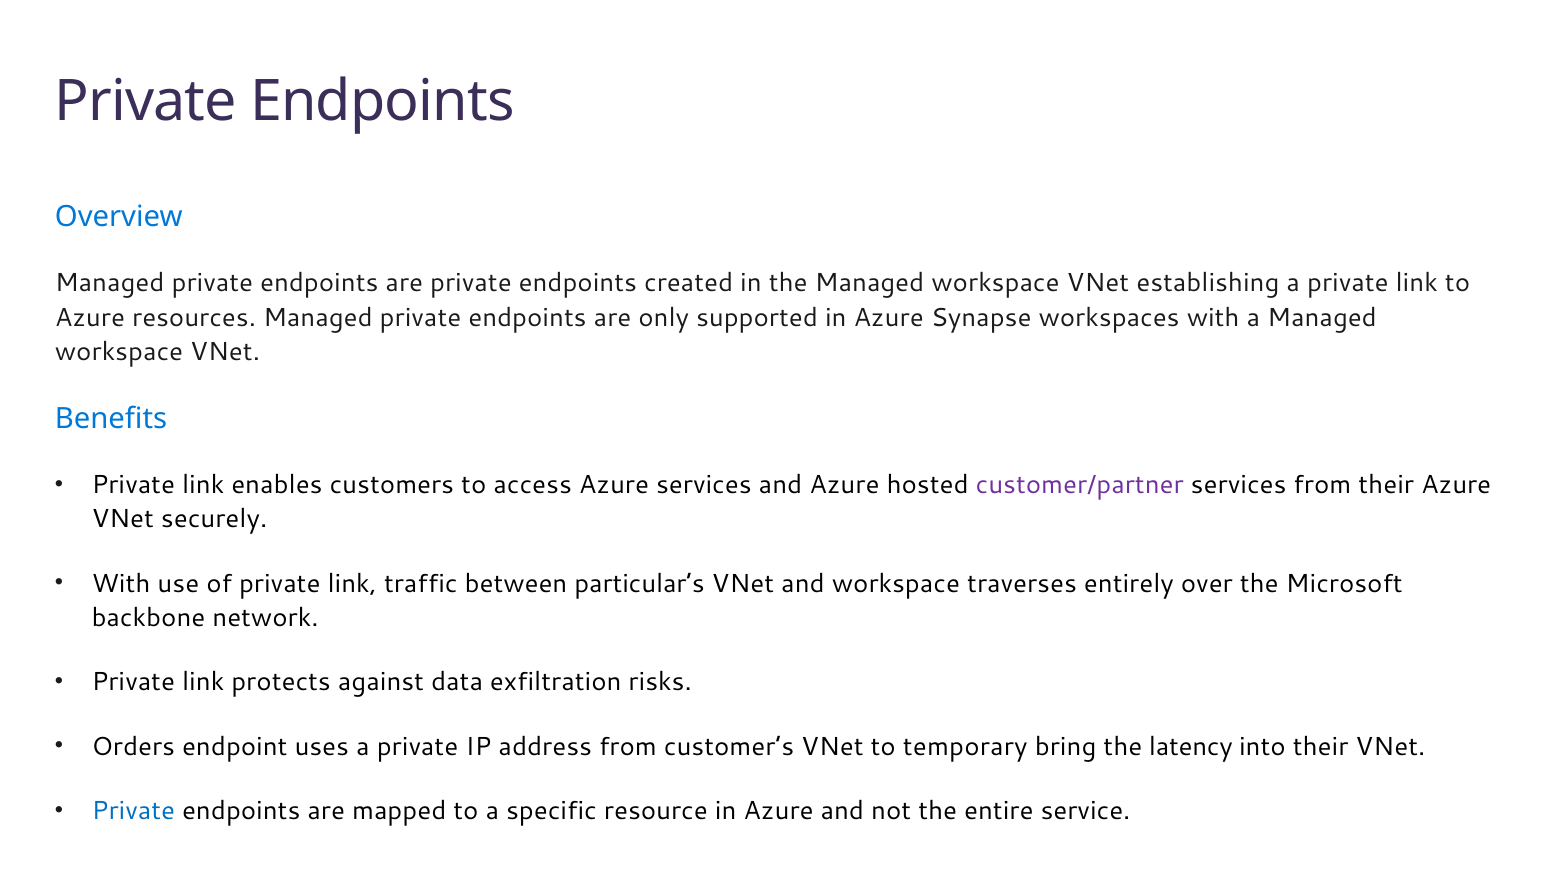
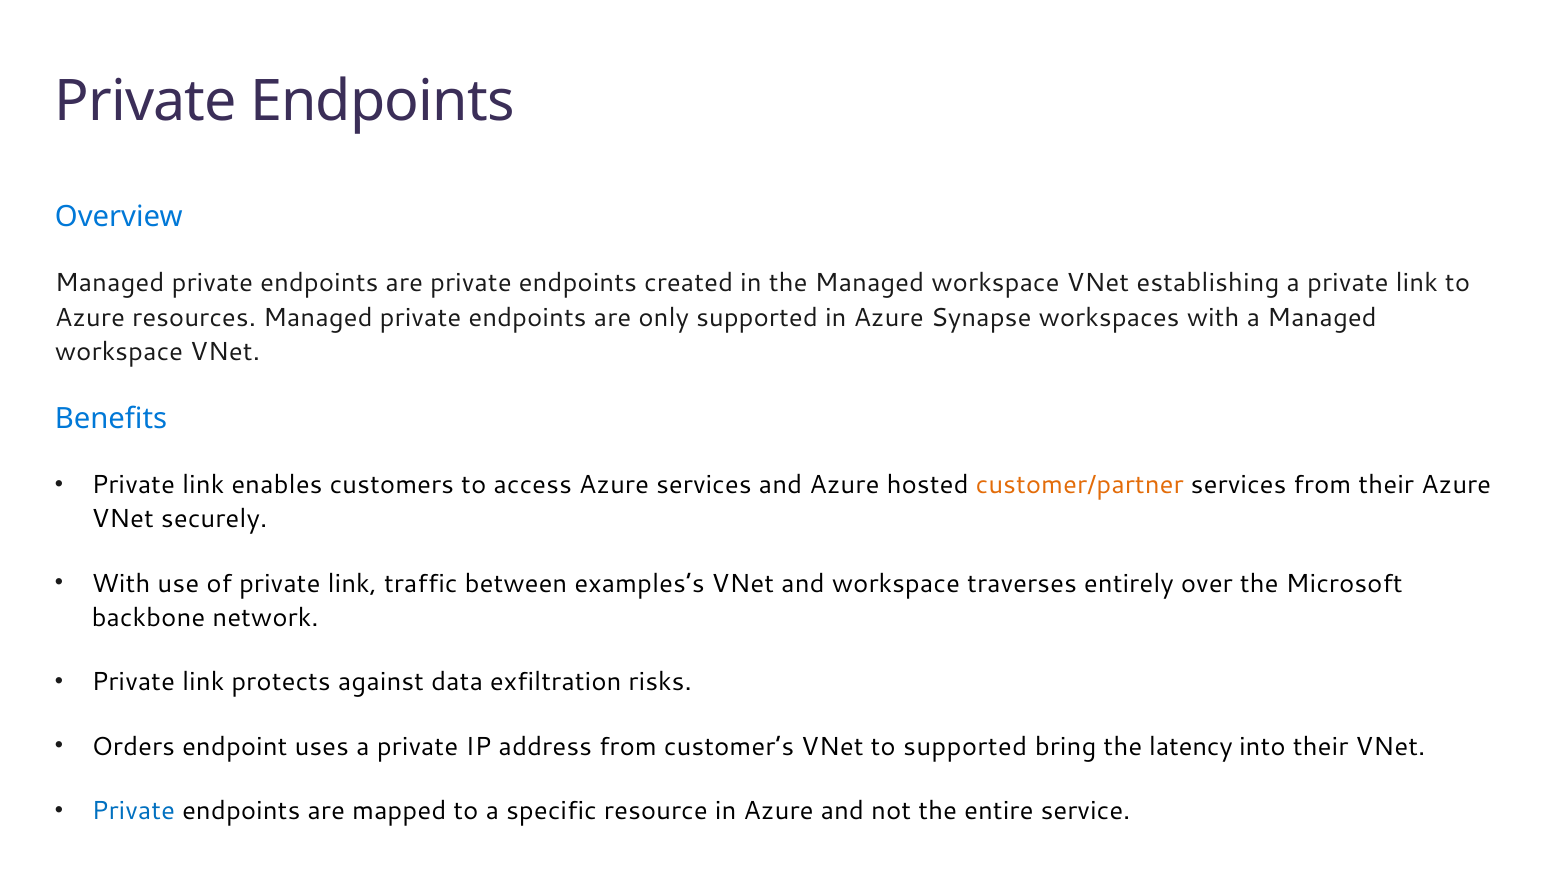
customer/partner colour: purple -> orange
particular’s: particular’s -> examples’s
to temporary: temporary -> supported
